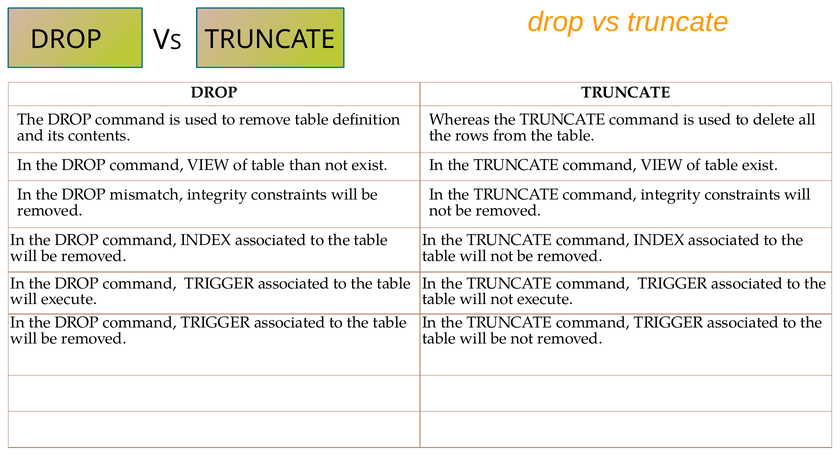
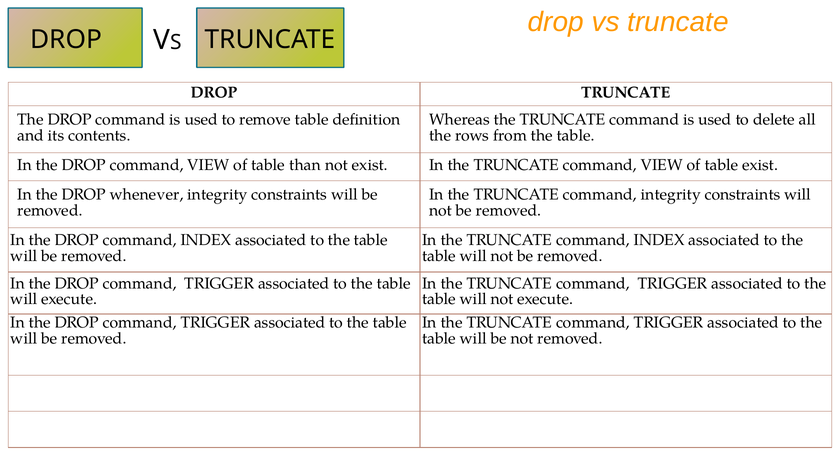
mismatch: mismatch -> whenever
